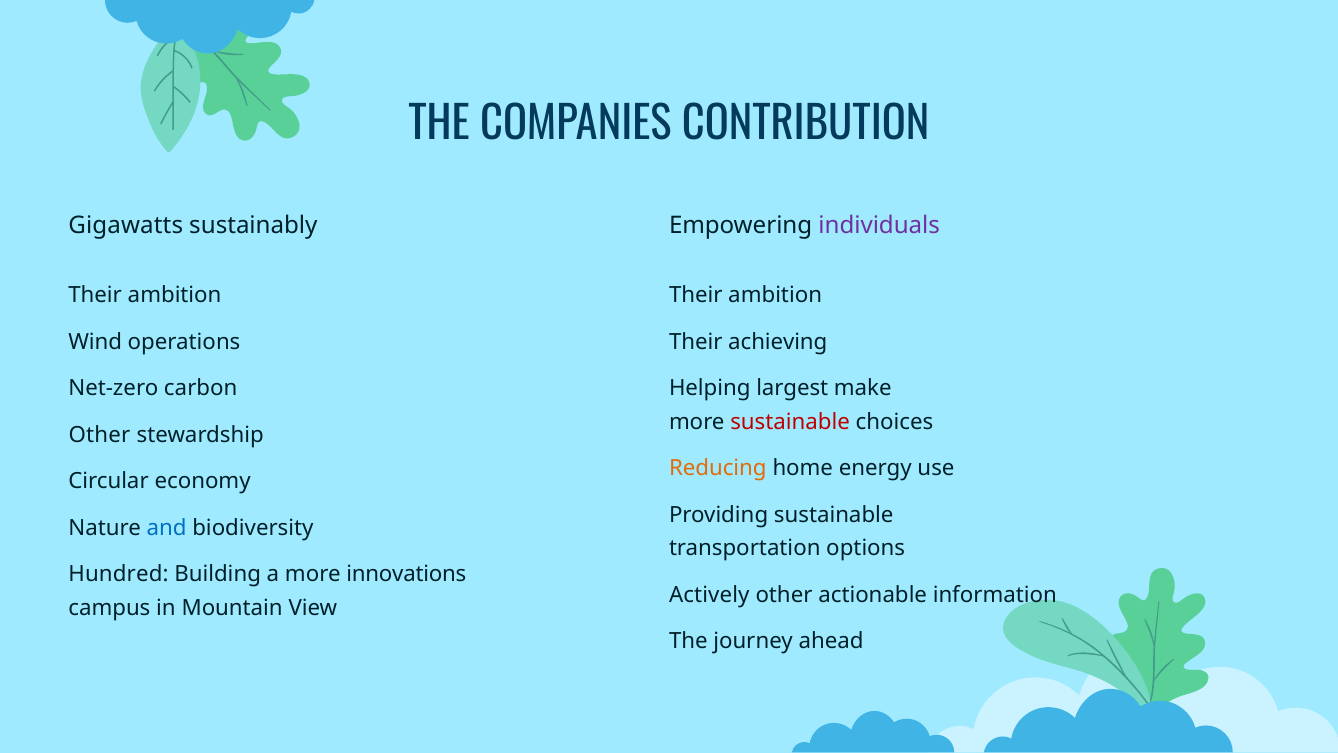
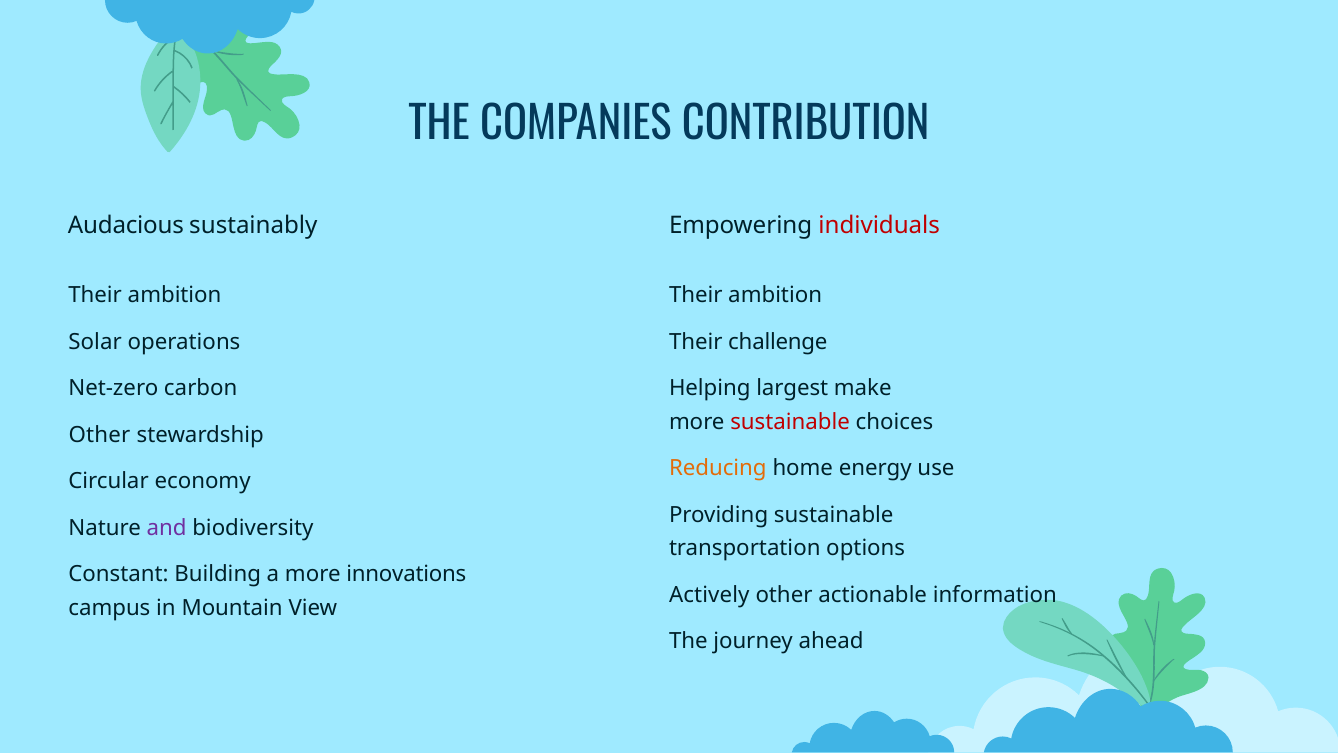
Gigawatts: Gigawatts -> Audacious
individuals colour: purple -> red
Wind: Wind -> Solar
achieving: achieving -> challenge
and colour: blue -> purple
Hundred: Hundred -> Constant
